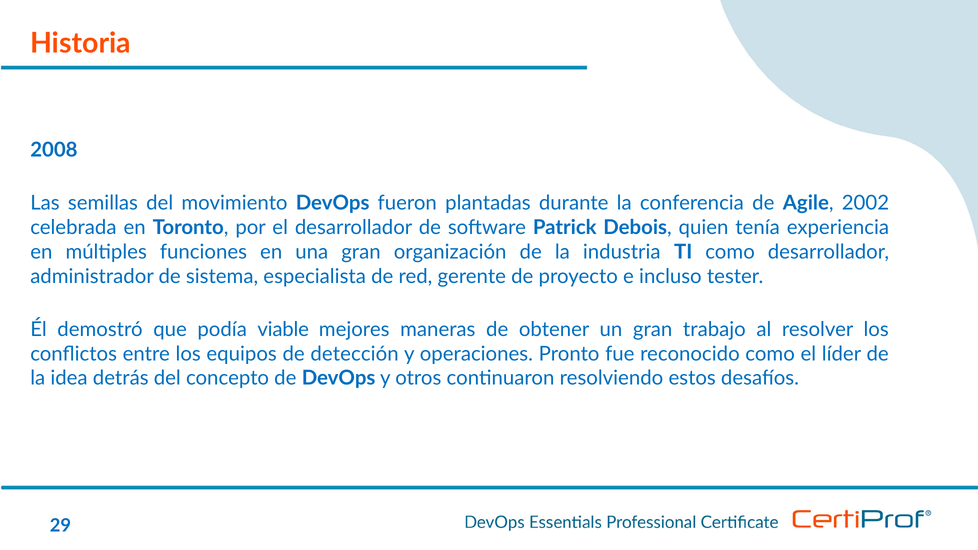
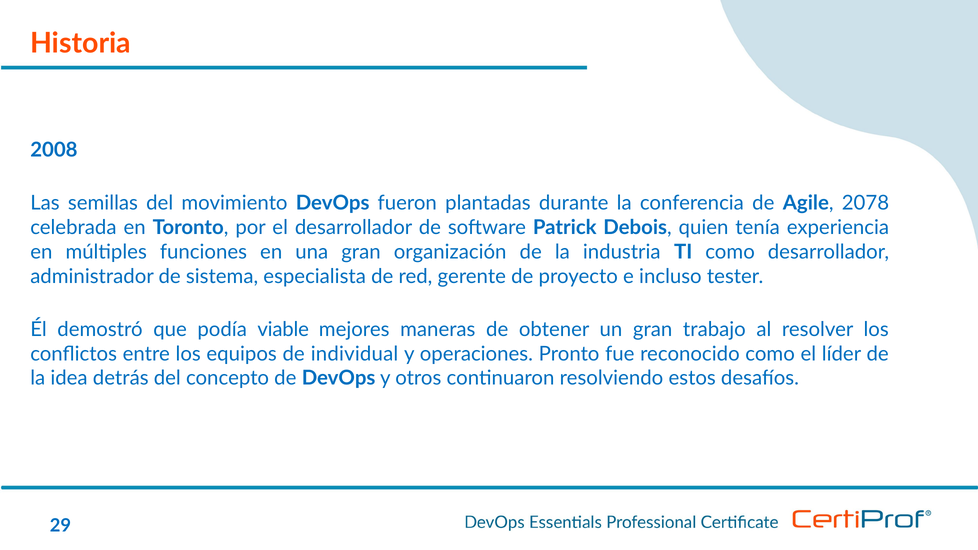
2002: 2002 -> 2078
detección: detección -> individual
